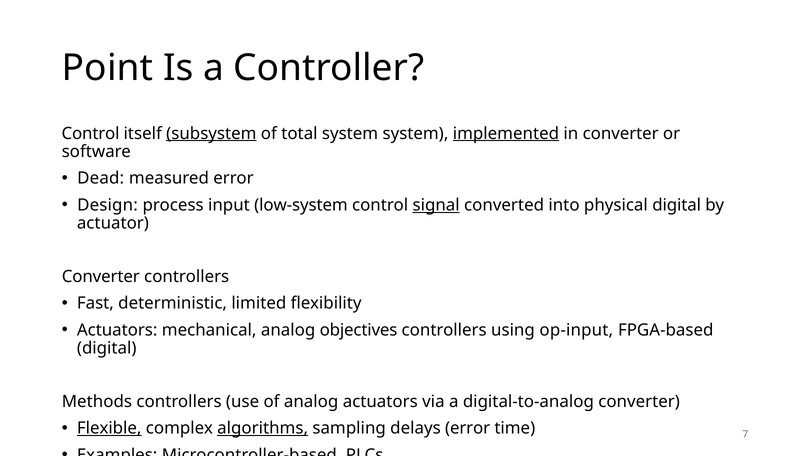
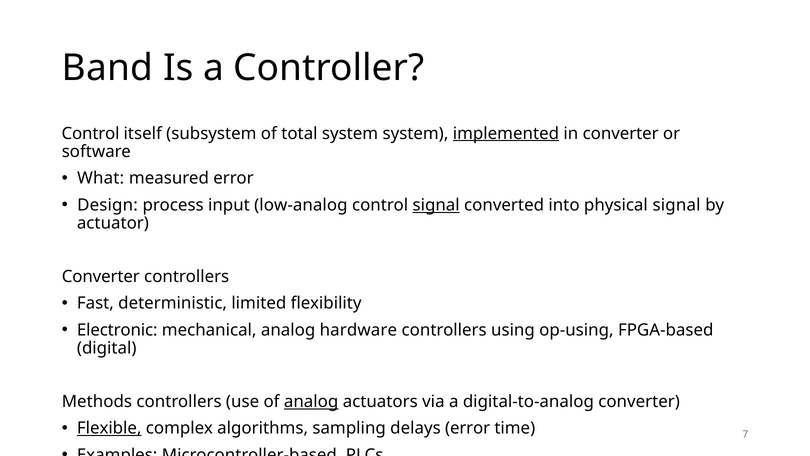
Point: Point -> Band
subsystem underline: present -> none
Dead: Dead -> What
low-system: low-system -> low-analog
physical digital: digital -> signal
Actuators at (117, 330): Actuators -> Electronic
objectives: objectives -> hardware
op-input: op-input -> op-using
analog at (311, 401) underline: none -> present
algorithms underline: present -> none
